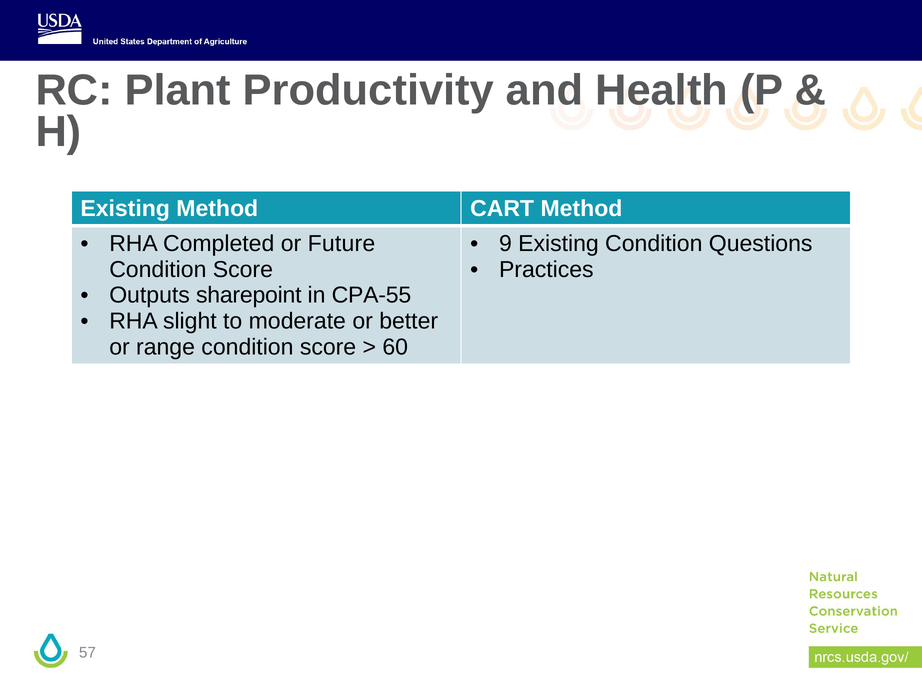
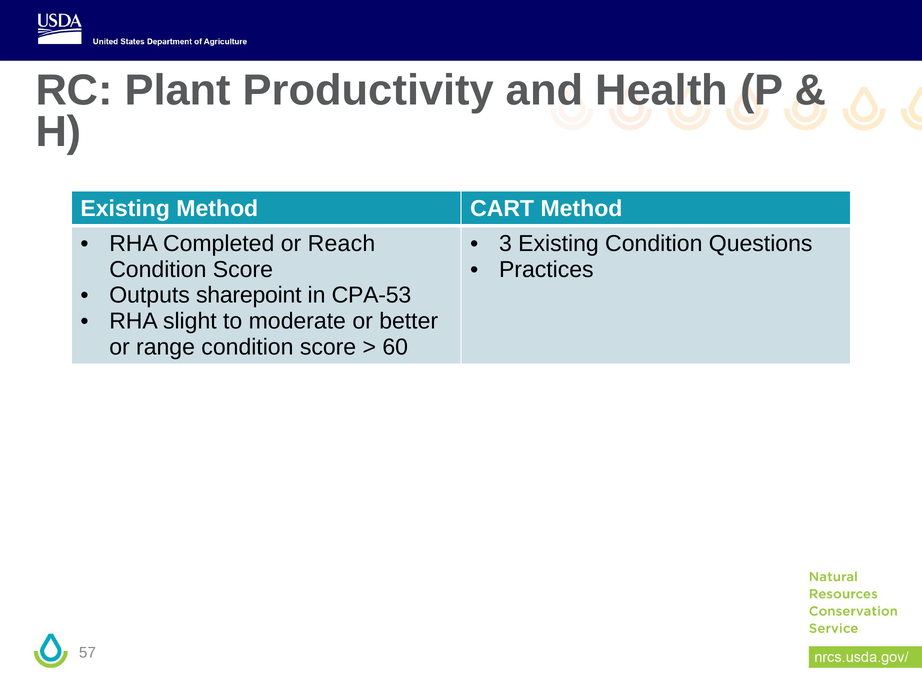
Future: Future -> Reach
9: 9 -> 3
CPA-55: CPA-55 -> CPA-53
